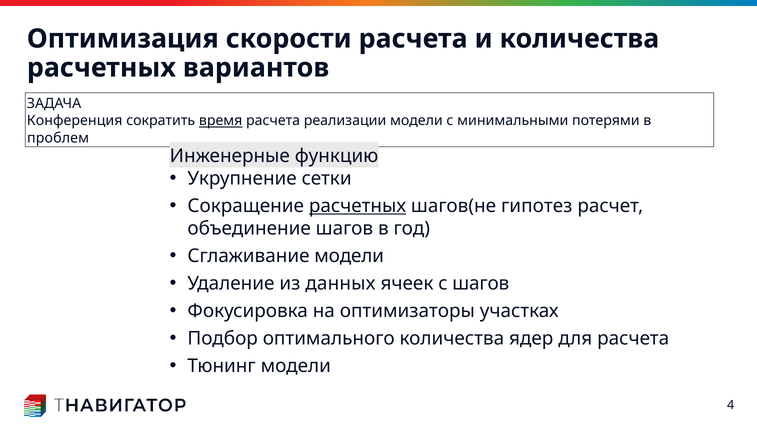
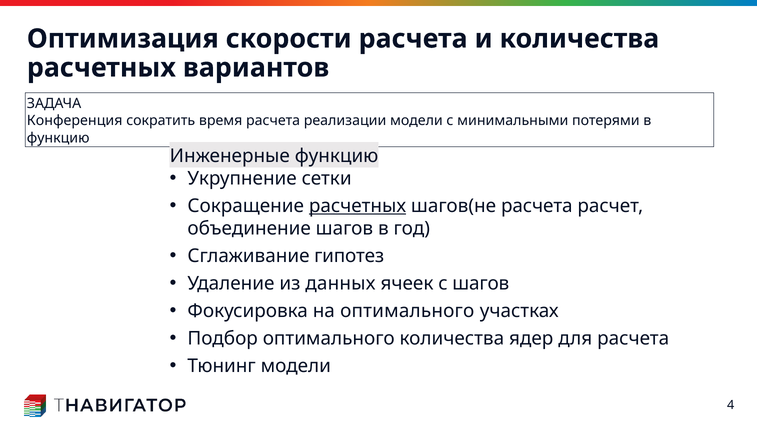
время underline: present -> none
проблем at (58, 138): проблем -> функцию
шагов(не гипотез: гипотез -> расчета
Сглаживание модели: модели -> гипотез
на оптимизаторы: оптимизаторы -> оптимального
